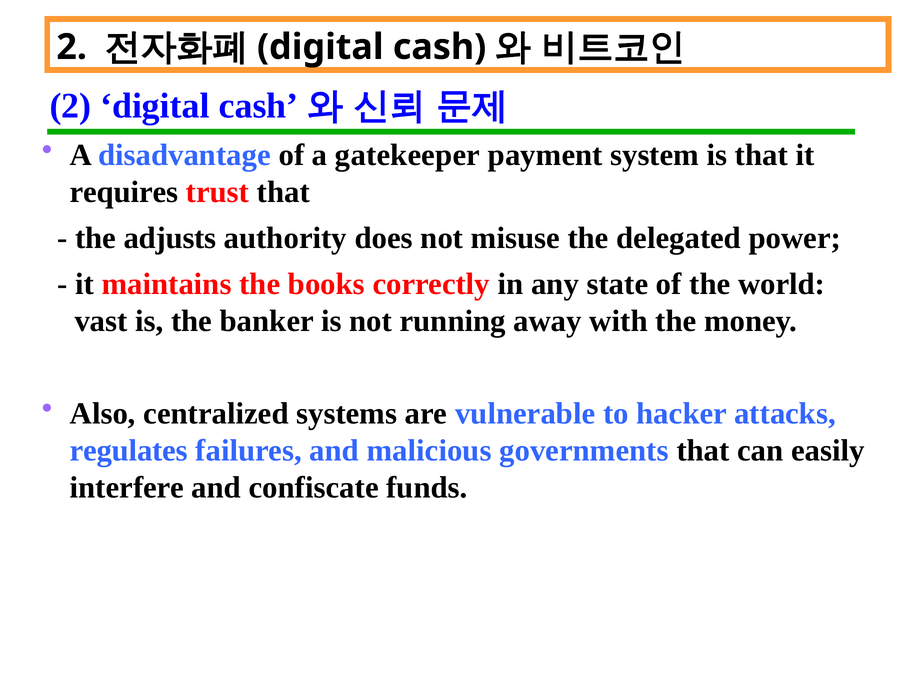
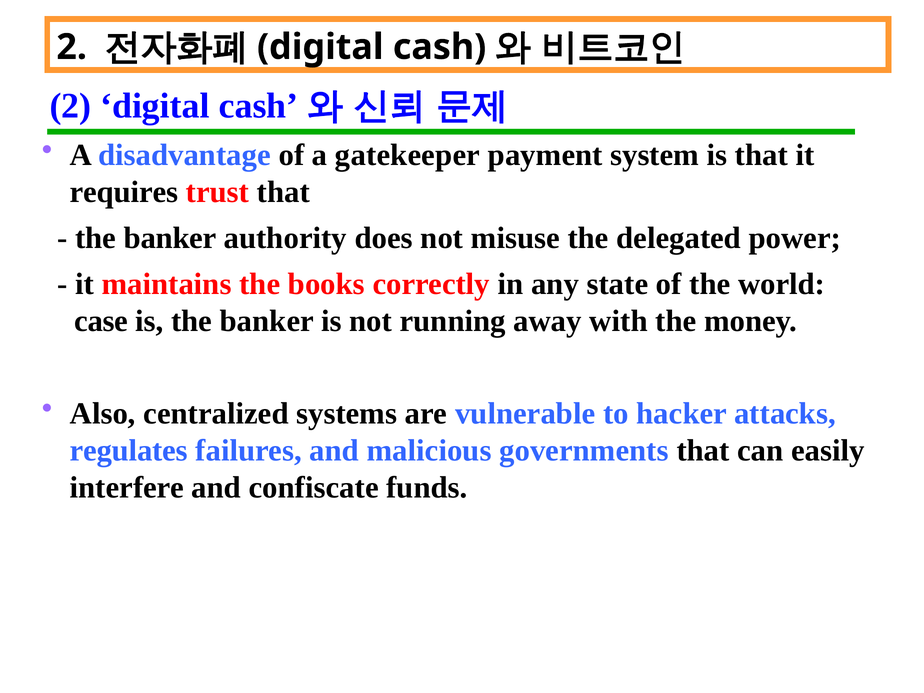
adjusts at (170, 238): adjusts -> banker
vast: vast -> case
